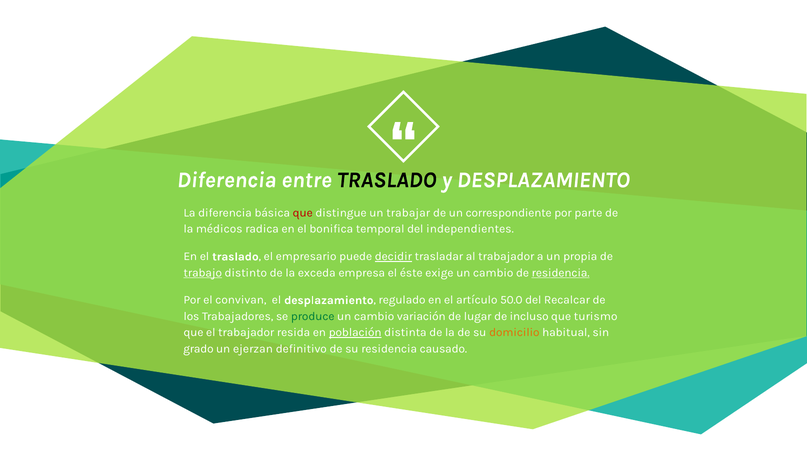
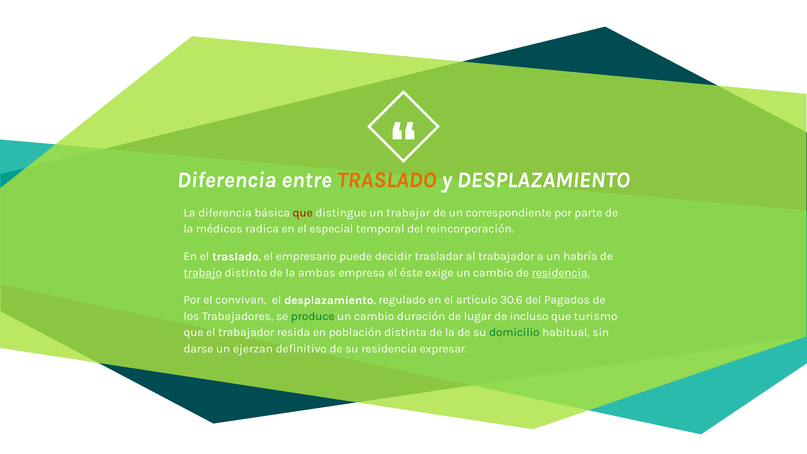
TRASLADO at (387, 180) colour: black -> orange
bonifica: bonifica -> especial
independientes: independientes -> reincorporación
decidir underline: present -> none
propia: propia -> habría
exceda: exceda -> ambas
50.0: 50.0 -> 30.6
Recalcar: Recalcar -> Pagados
variación: variación -> duración
población underline: present -> none
domicilio colour: orange -> green
grado: grado -> darse
causado: causado -> expresar
